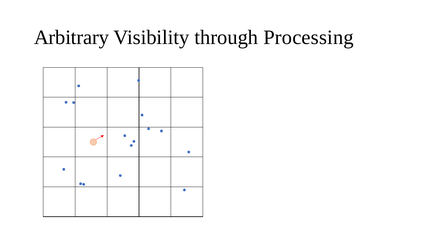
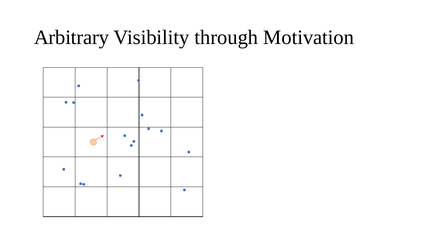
Processing: Processing -> Motivation
